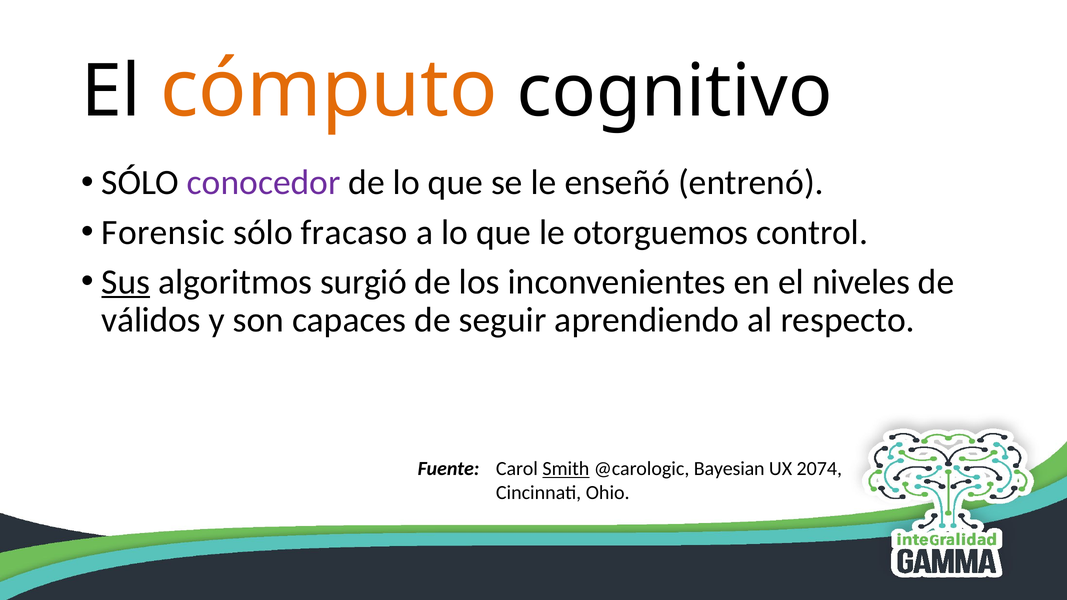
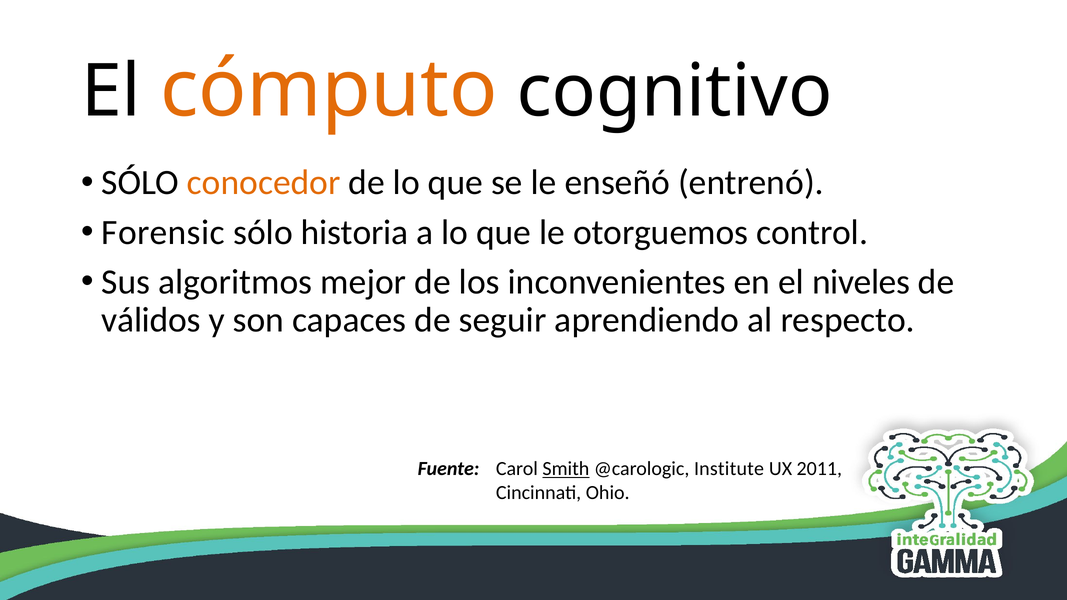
conocedor colour: purple -> orange
fracaso: fracaso -> historia
Sus underline: present -> none
surgió: surgió -> mejor
Bayesian: Bayesian -> Institute
2074: 2074 -> 2011
